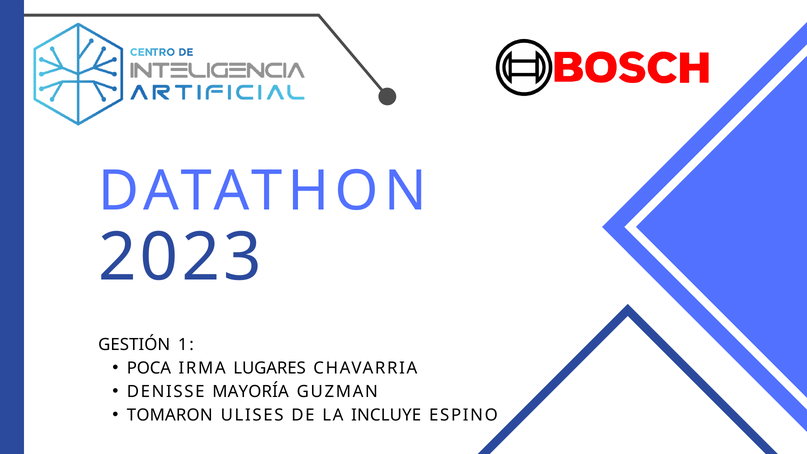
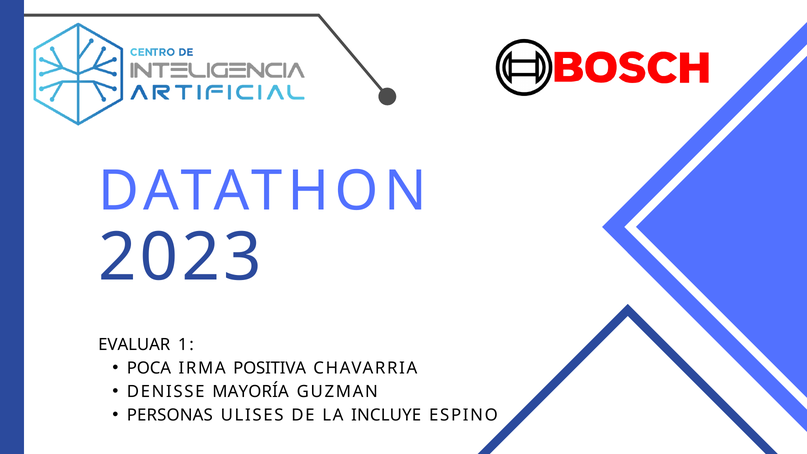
GESTIÓN: GESTIÓN -> EVALUAR
LUGARES: LUGARES -> POSITIVA
TOMARON: TOMARON -> PERSONAS
